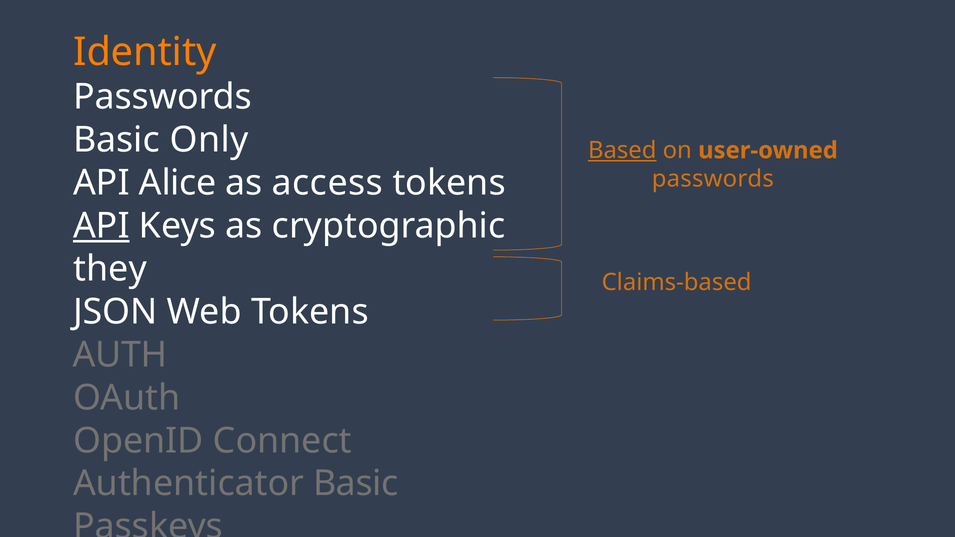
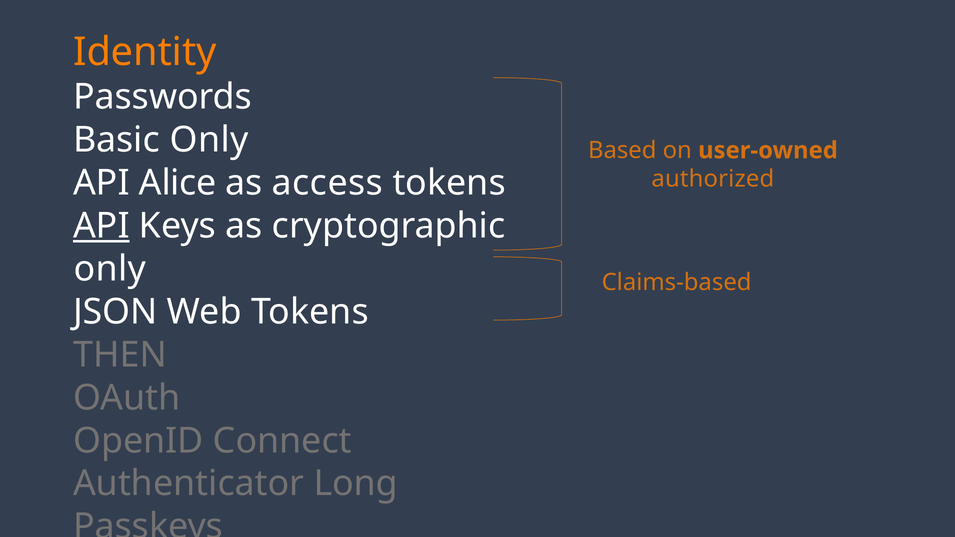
Based underline: present -> none
passwords at (713, 179): passwords -> authorized
they at (110, 269): they -> only
AUTH: AUTH -> THEN
Authenticator Basic: Basic -> Long
